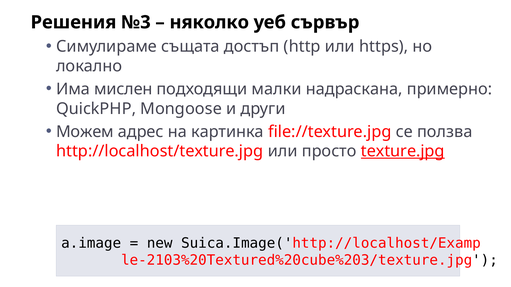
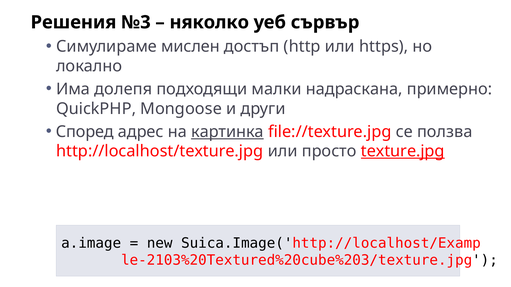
същата: същата -> мислен
мислен: мислен -> долепя
Можем: Можем -> Според
картинка underline: none -> present
